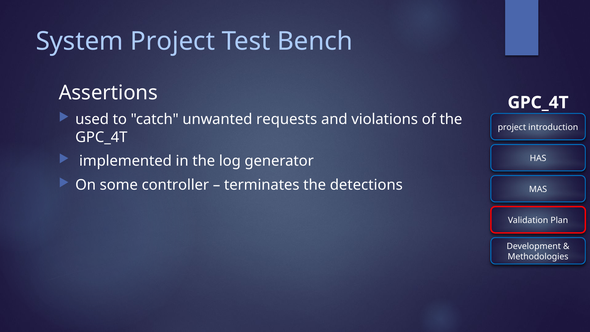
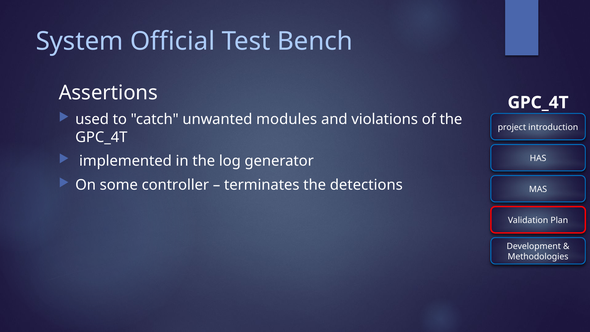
System Project: Project -> Official
requests: requests -> modules
